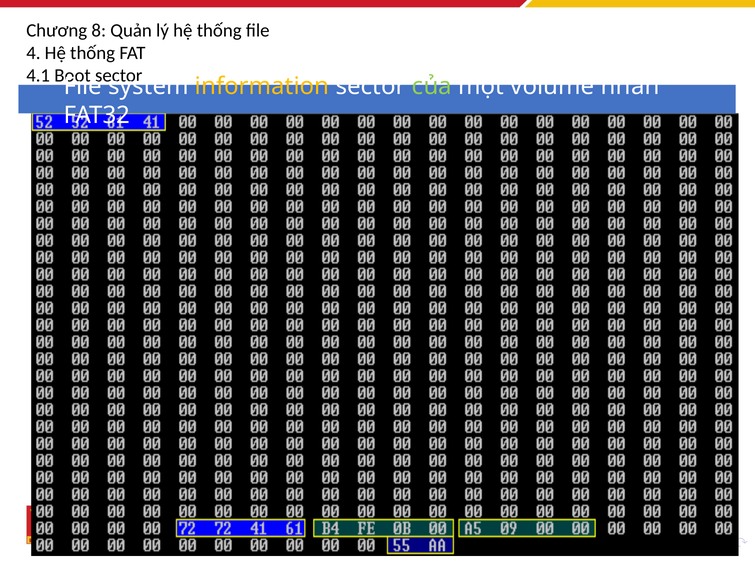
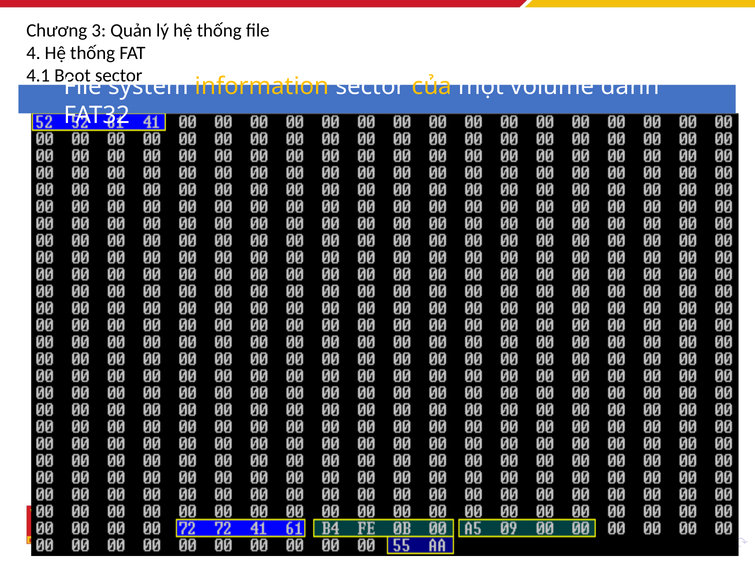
8: 8 -> 3
của colour: light green -> yellow
nhãn: nhãn -> danh
